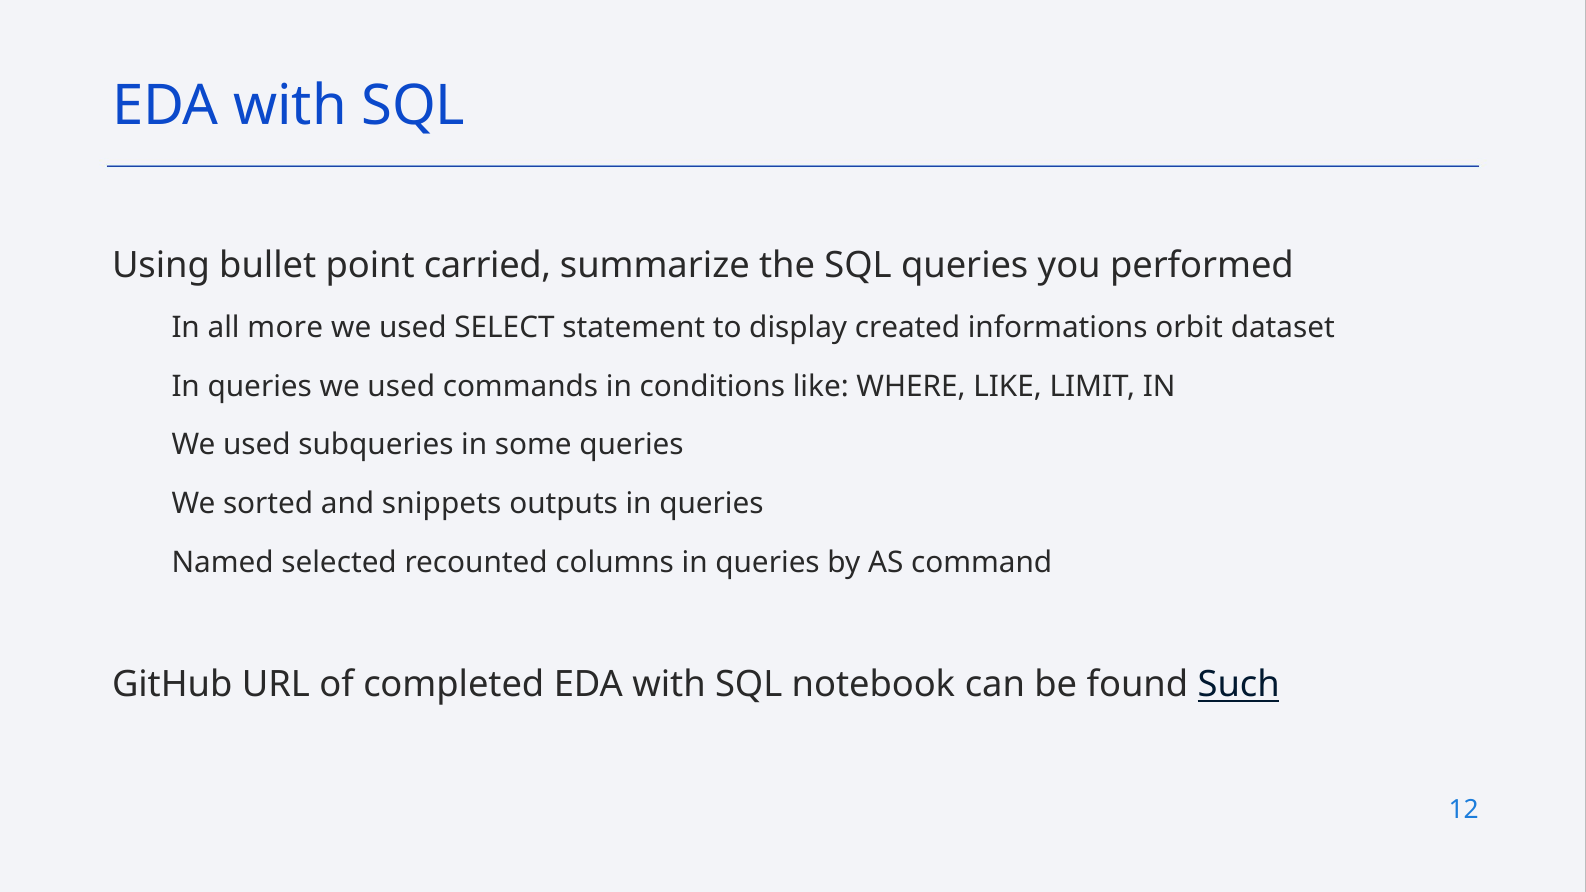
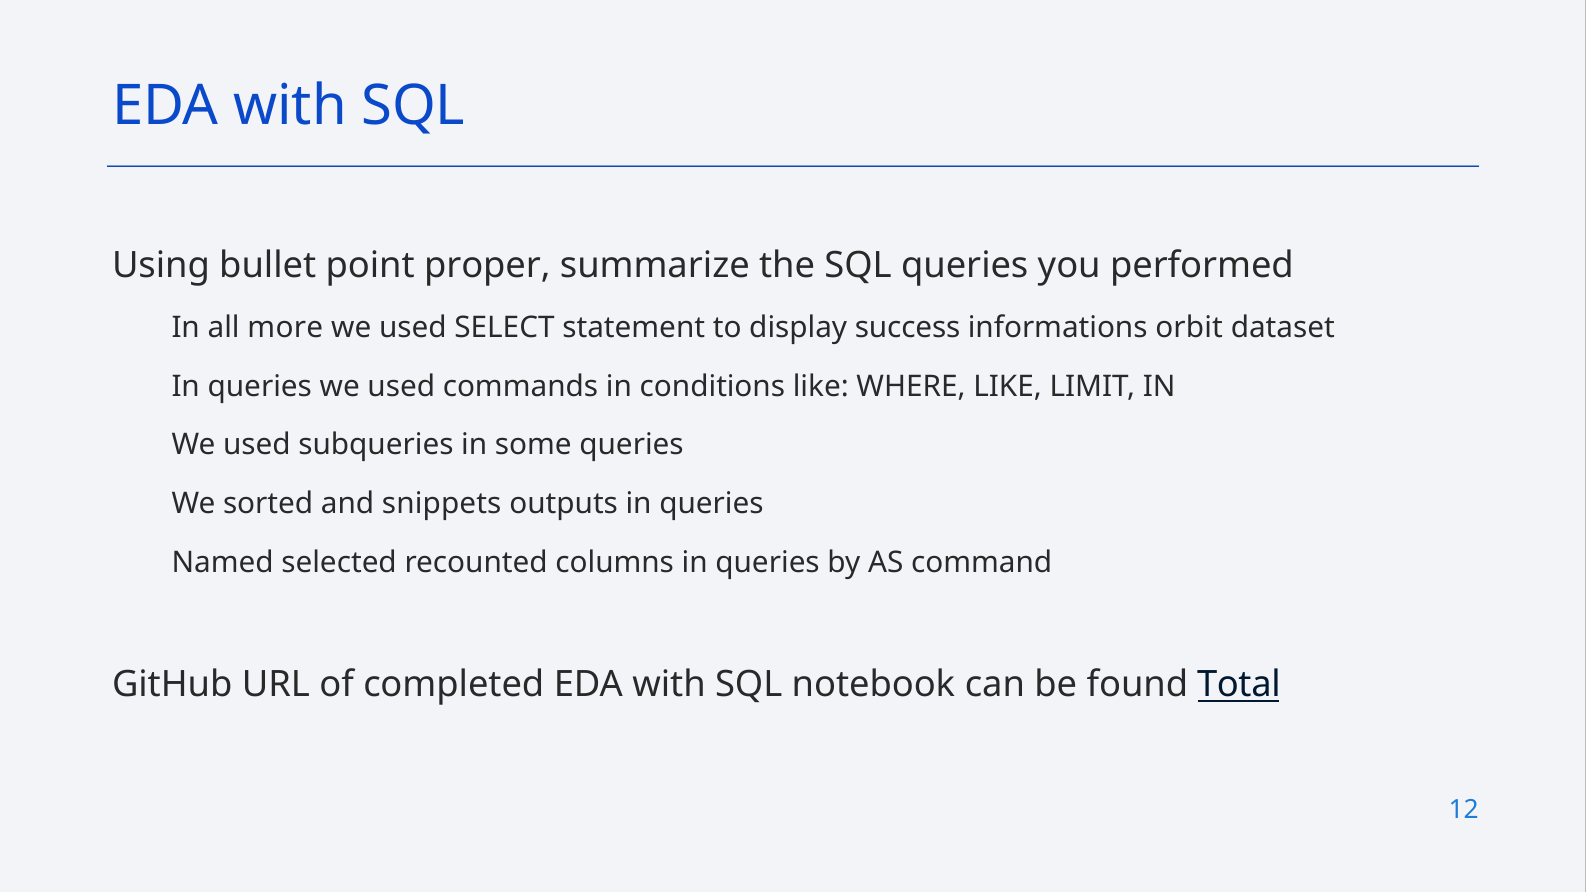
carried: carried -> proper
created: created -> success
Such: Such -> Total
